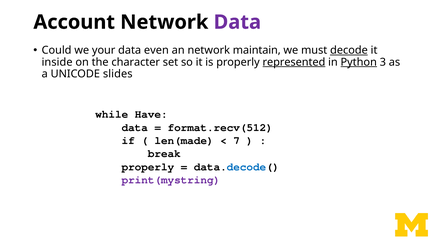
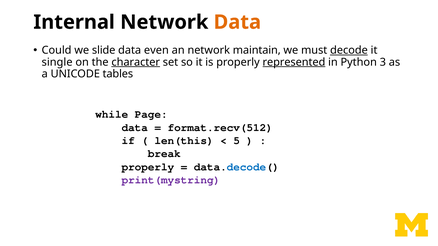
Account: Account -> Internal
Data at (237, 22) colour: purple -> orange
your: your -> slide
inside: inside -> single
character underline: none -> present
Python underline: present -> none
slides: slides -> tables
Have: Have -> Page
len(made: len(made -> len(this
7: 7 -> 5
